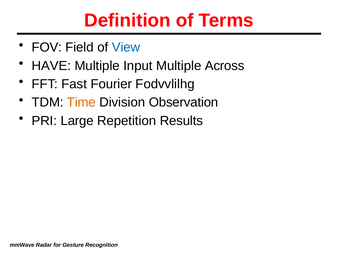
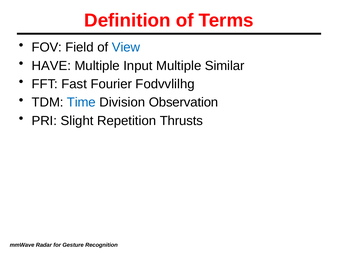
Across: Across -> Similar
Time colour: orange -> blue
Large: Large -> Slight
Results: Results -> Thrusts
